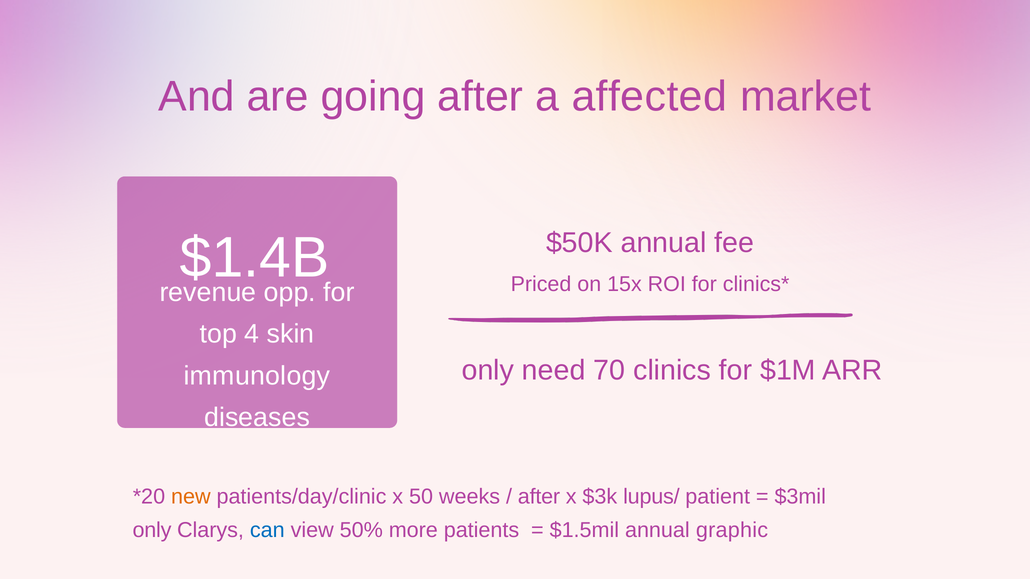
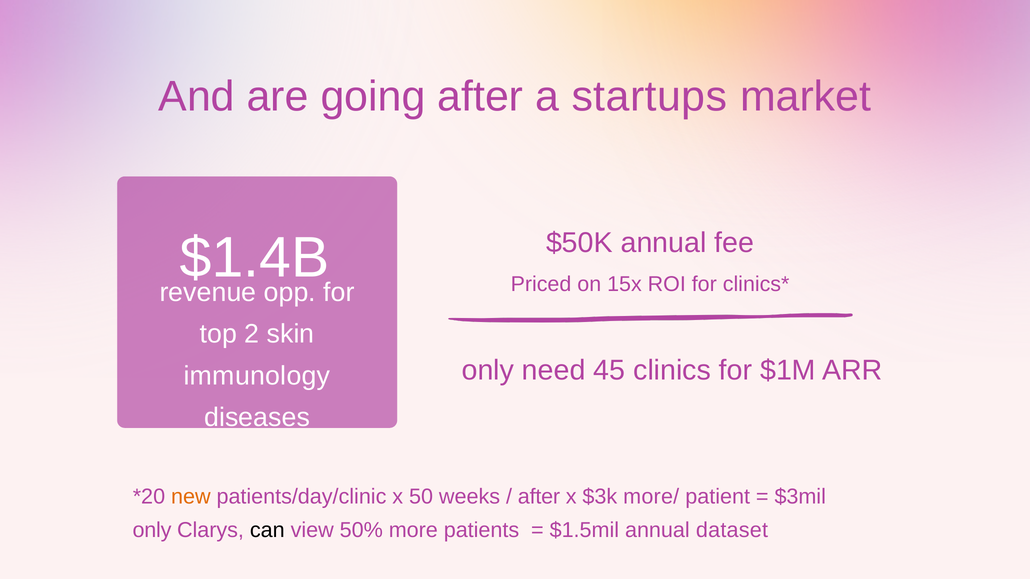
affected: affected -> startups
4: 4 -> 2
70: 70 -> 45
lupus/: lupus/ -> more/
can colour: blue -> black
graphic: graphic -> dataset
